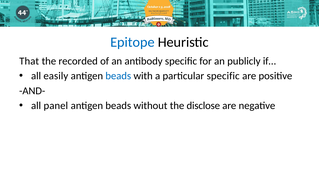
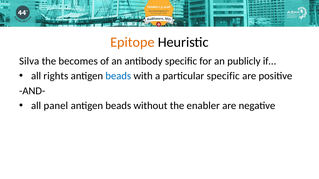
Epitope colour: blue -> orange
That: That -> Silva
recorded: recorded -> becomes
easily: easily -> rights
disclose: disclose -> enabler
